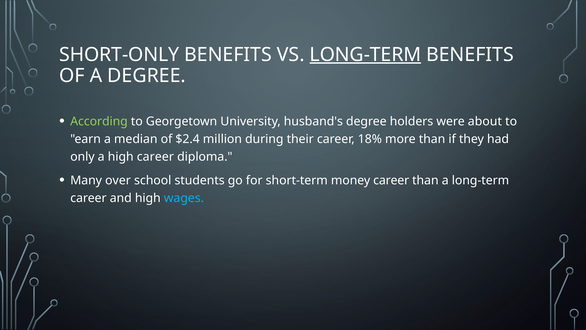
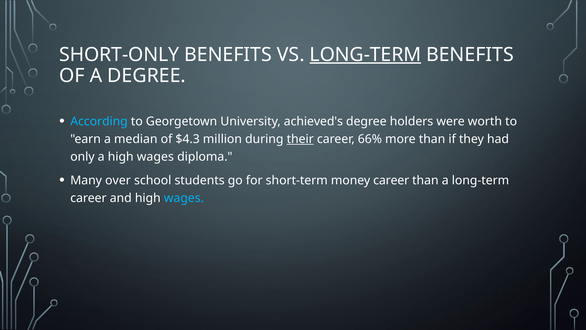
According colour: light green -> light blue
husband's: husband's -> achieved's
about: about -> worth
$2.4: $2.4 -> $4.3
their underline: none -> present
18%: 18% -> 66%
a high career: career -> wages
